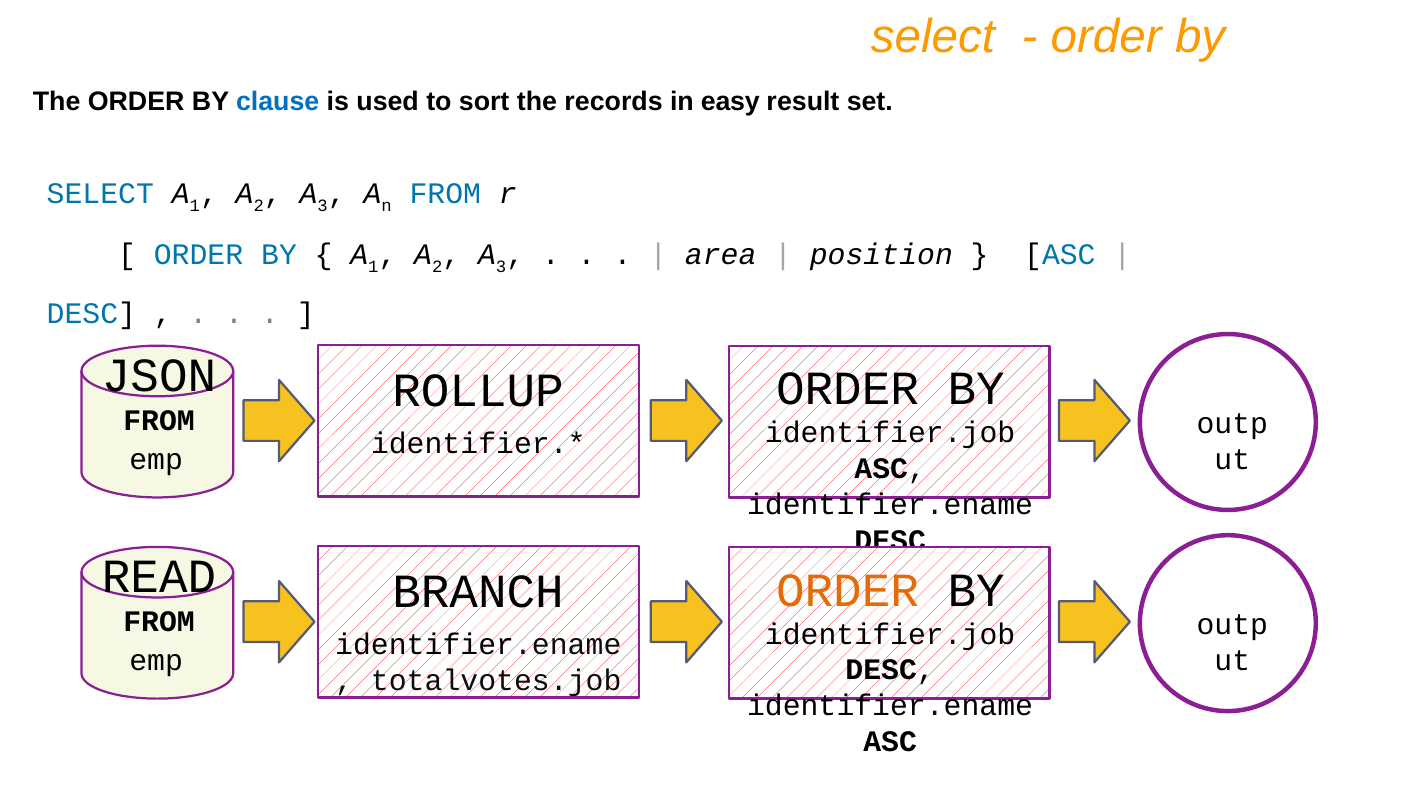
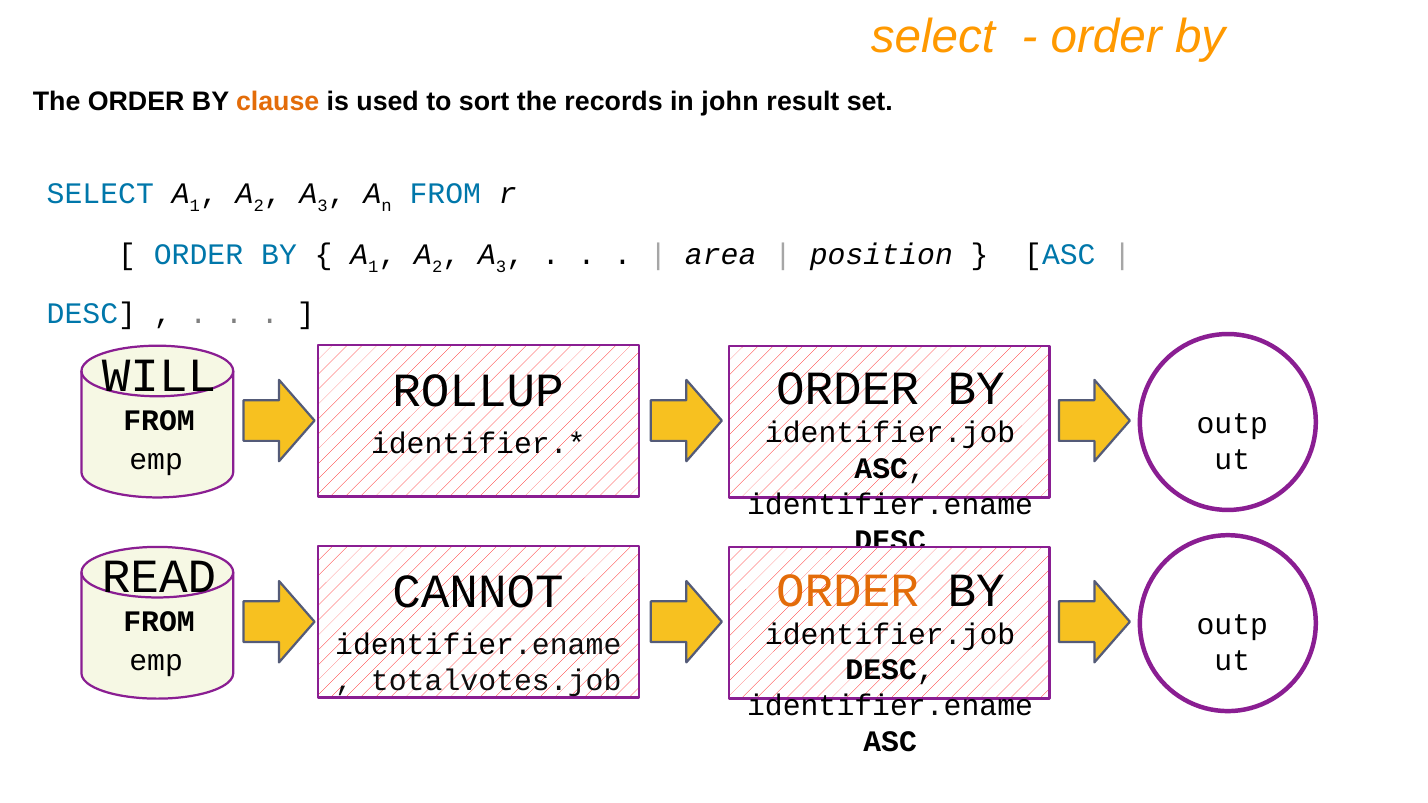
clause colour: blue -> orange
easy: easy -> john
JSON: JSON -> WILL
BRANCH: BRANCH -> CANNOT
